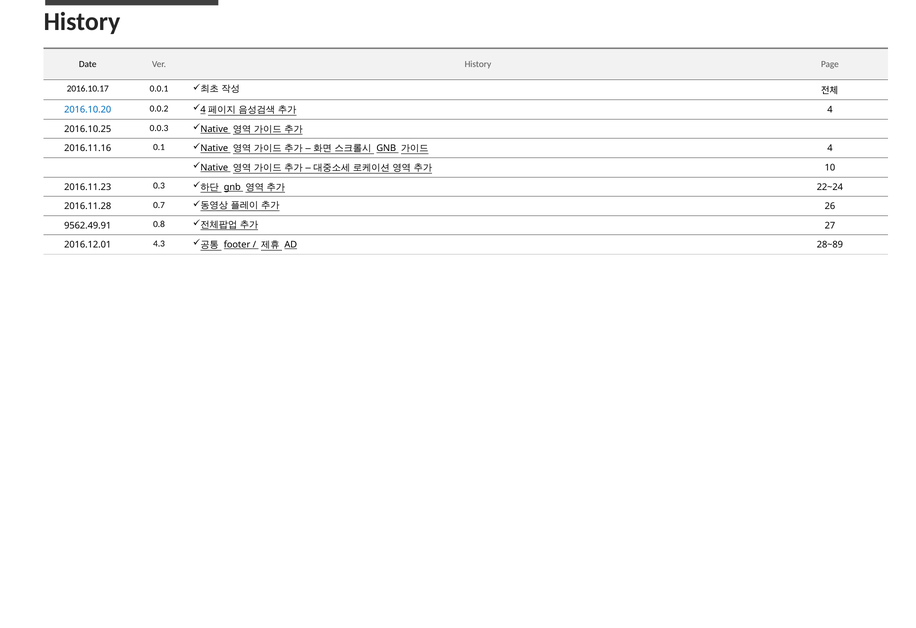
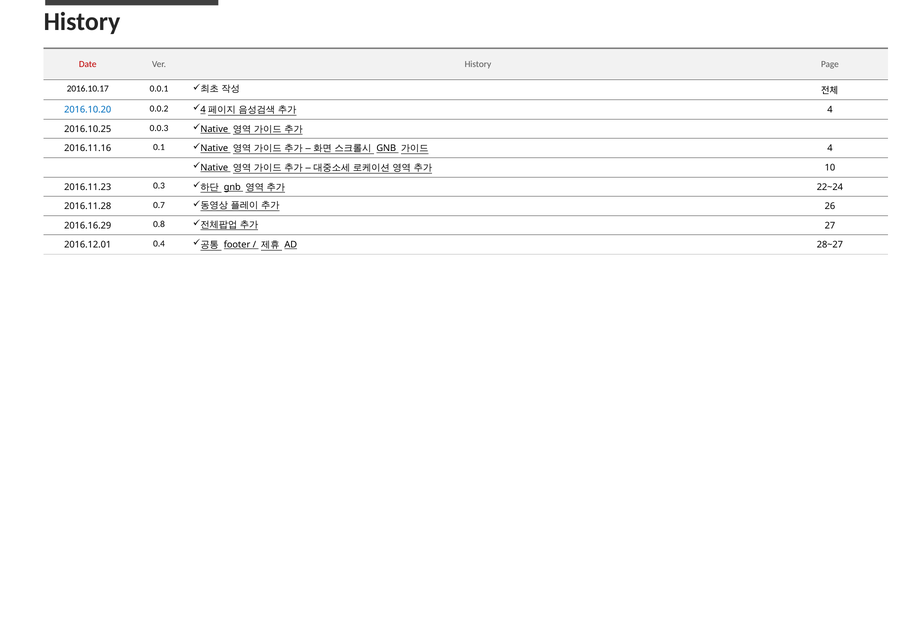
Date colour: black -> red
9562.49.91: 9562.49.91 -> 2016.16.29
4.3: 4.3 -> 0.4
28~89: 28~89 -> 28~27
